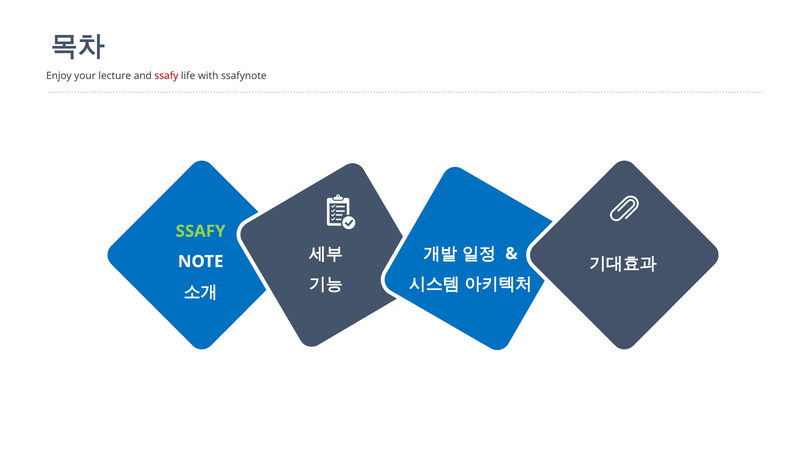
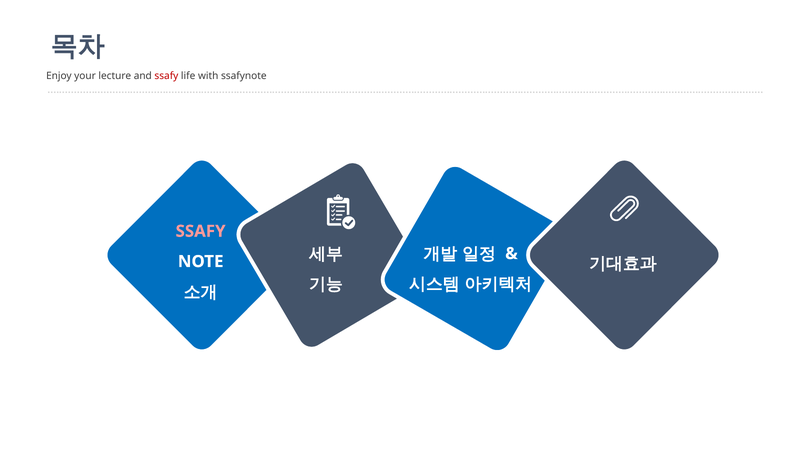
SSAFY at (201, 231) colour: light green -> pink
